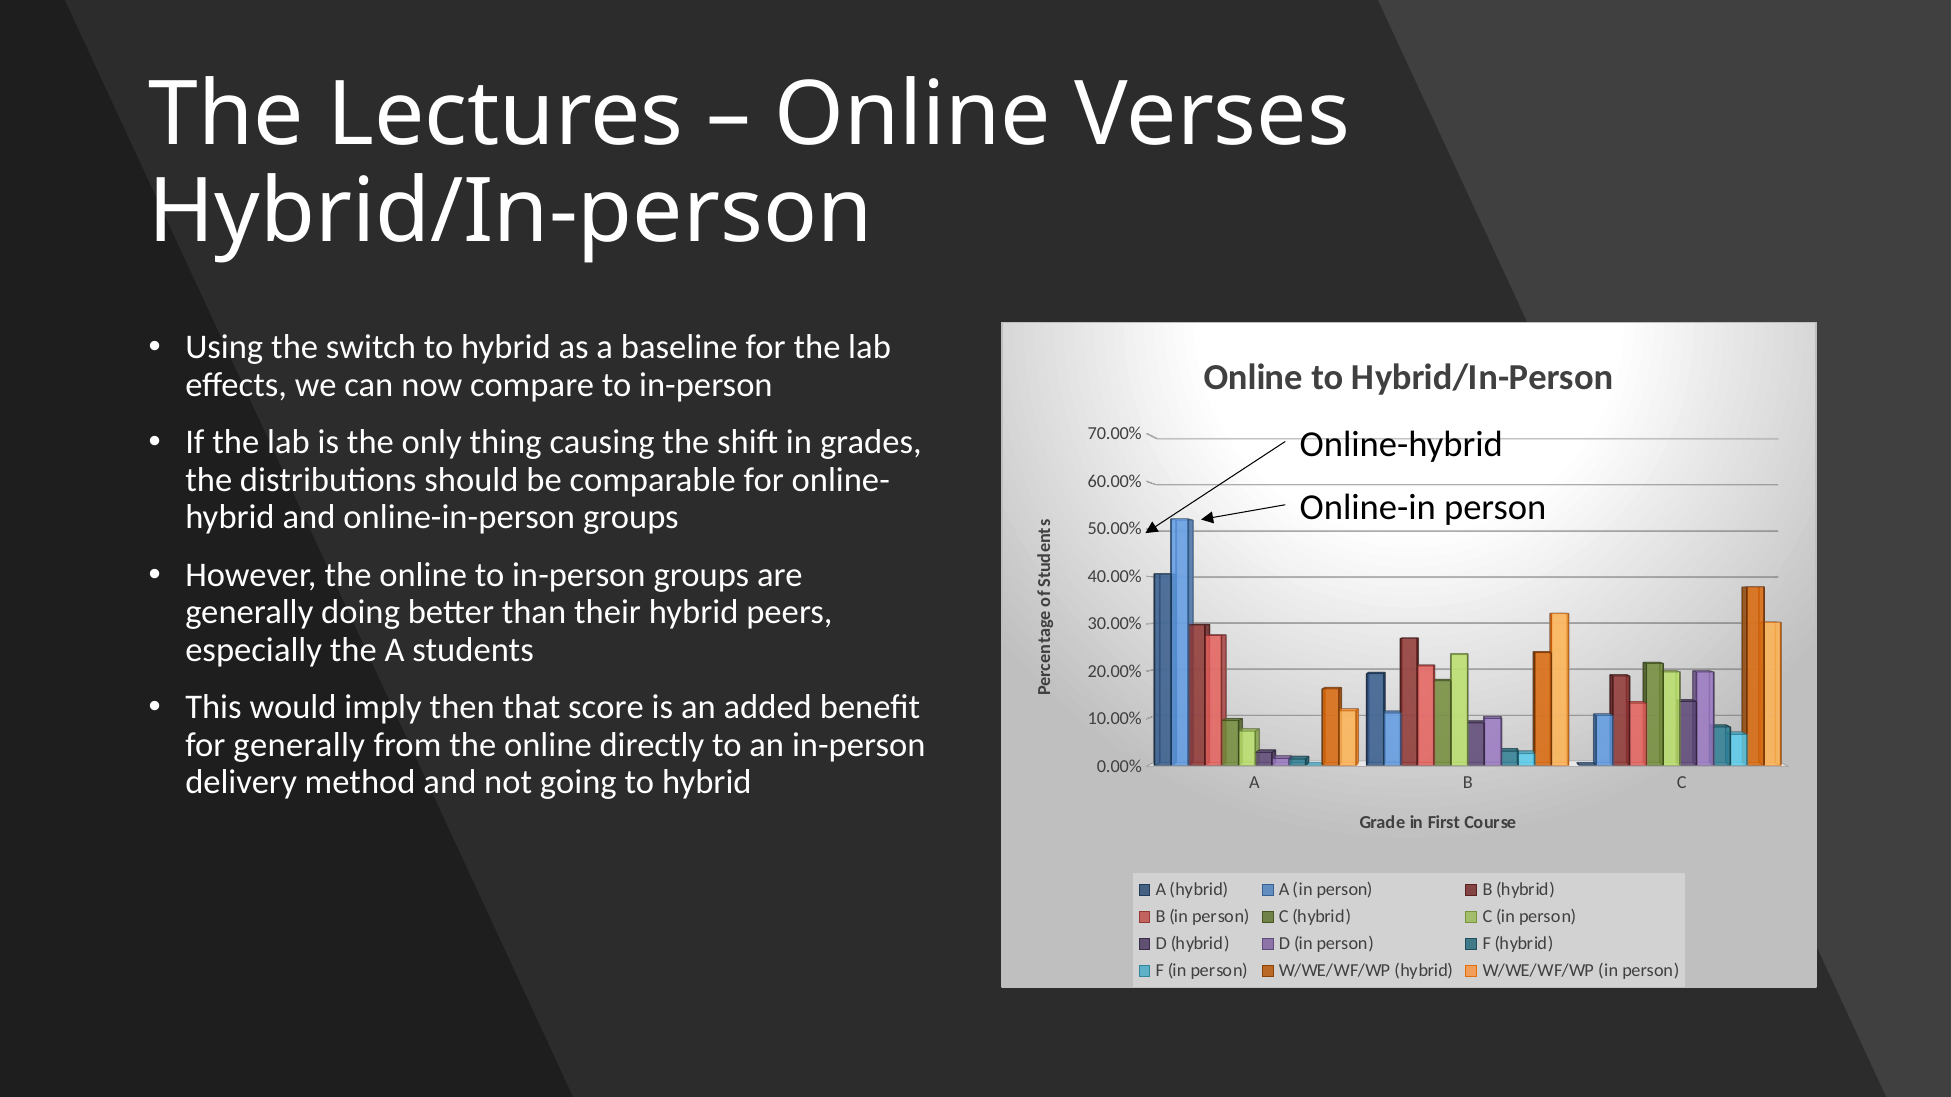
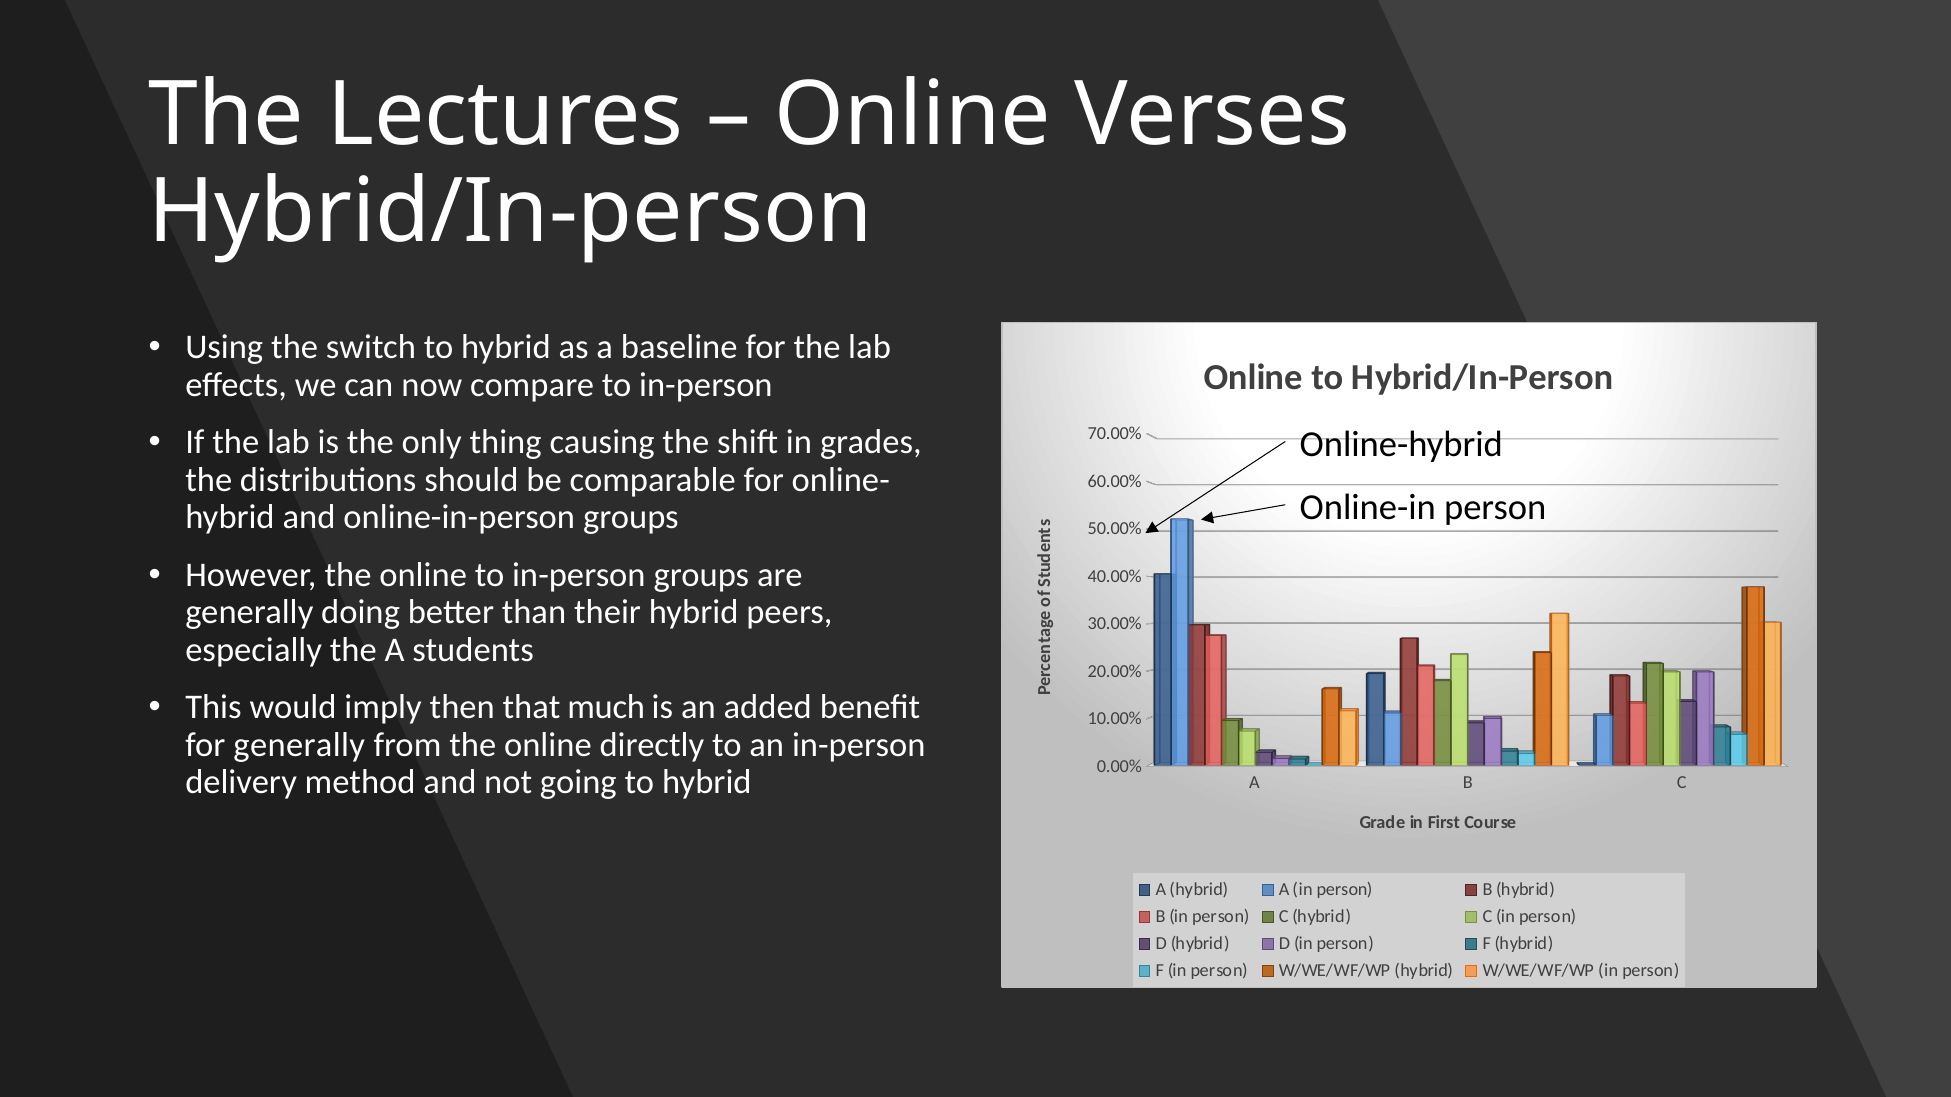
score: score -> much
